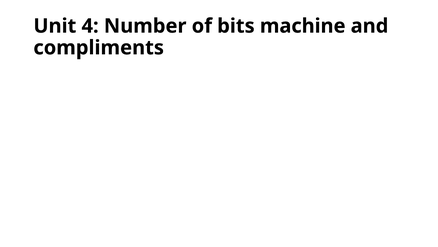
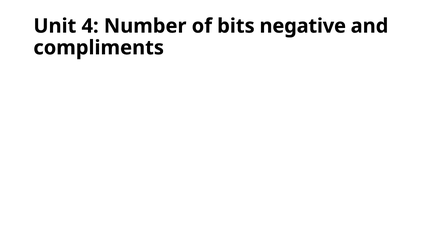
machine: machine -> negative
